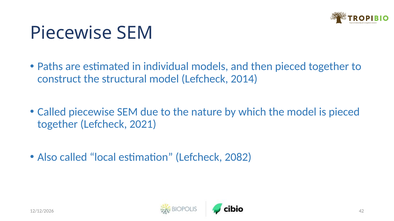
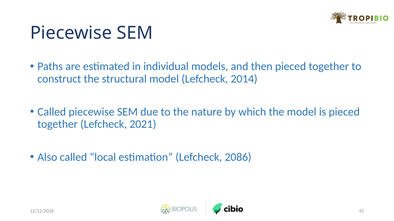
2082: 2082 -> 2086
